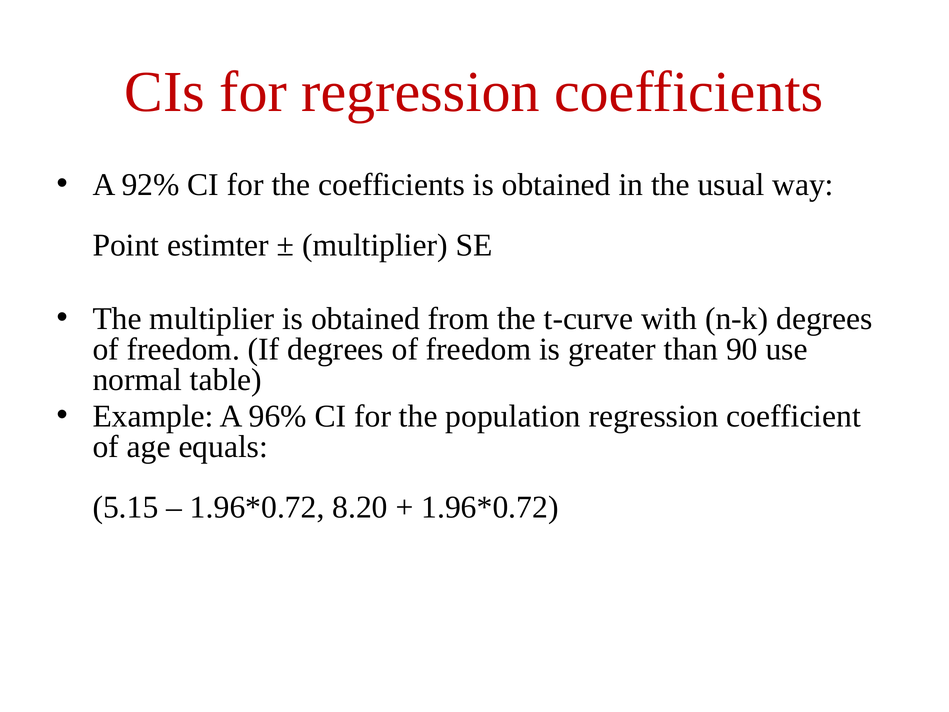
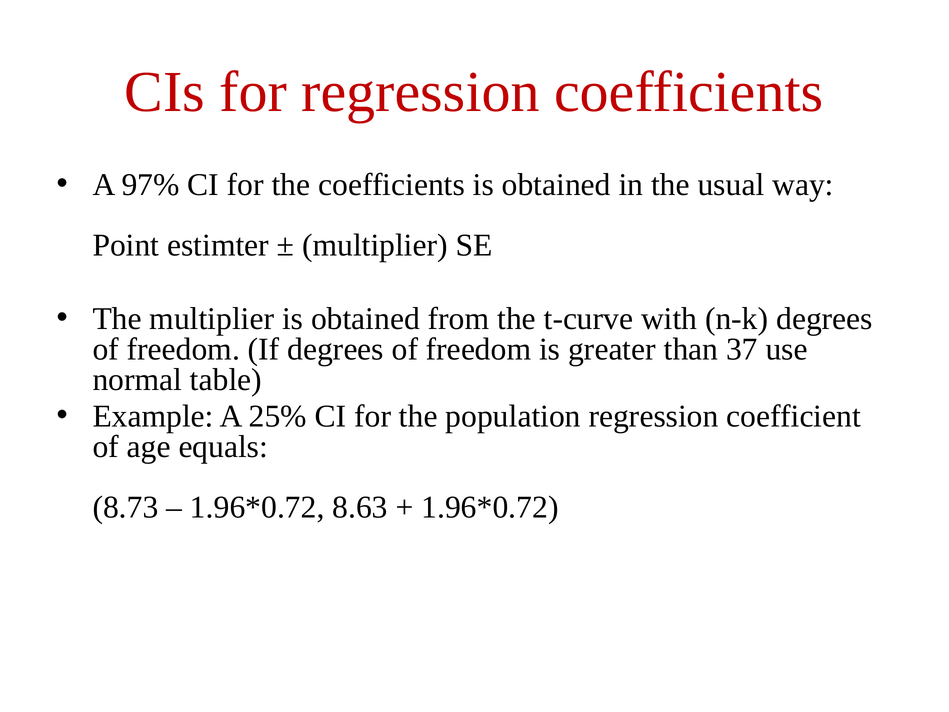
92%: 92% -> 97%
90: 90 -> 37
96%: 96% -> 25%
5.15: 5.15 -> 8.73
8.20: 8.20 -> 8.63
